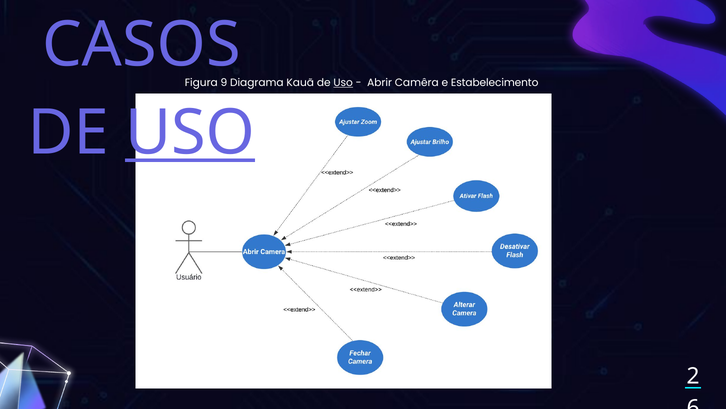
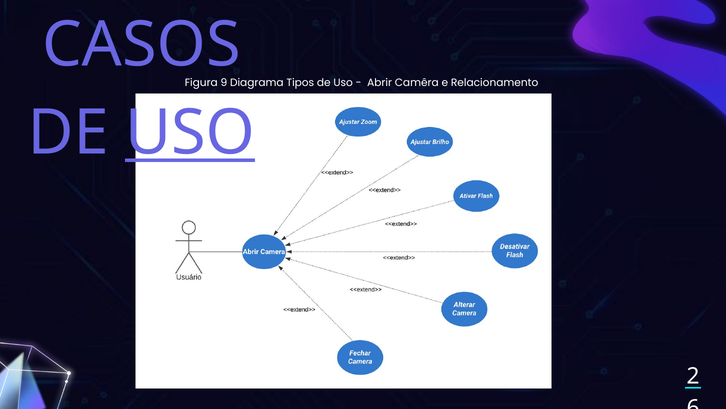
Kauã: Kauã -> Tipos
Uso at (343, 82) underline: present -> none
Estabelecimento: Estabelecimento -> Relacionamento
